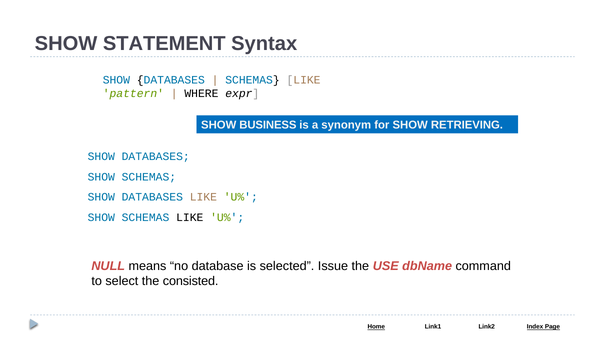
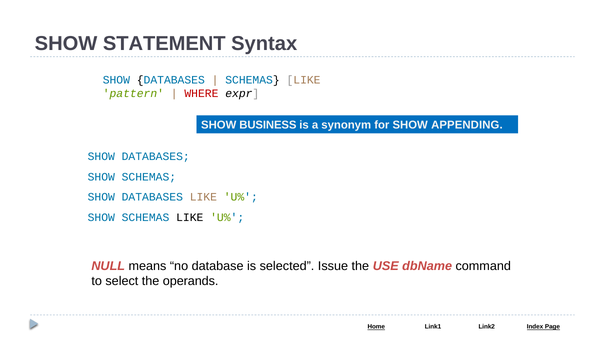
WHERE colour: black -> red
RETRIEVING: RETRIEVING -> APPENDING
consisted: consisted -> operands
